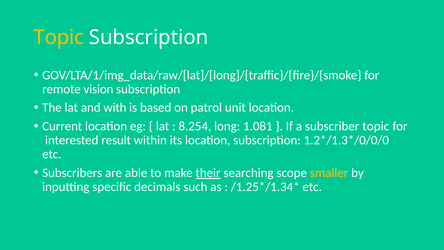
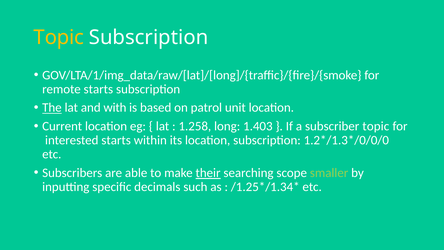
remote vision: vision -> starts
The underline: none -> present
8.254: 8.254 -> 1.258
1.081: 1.081 -> 1.403
interested result: result -> starts
smaller colour: yellow -> light green
